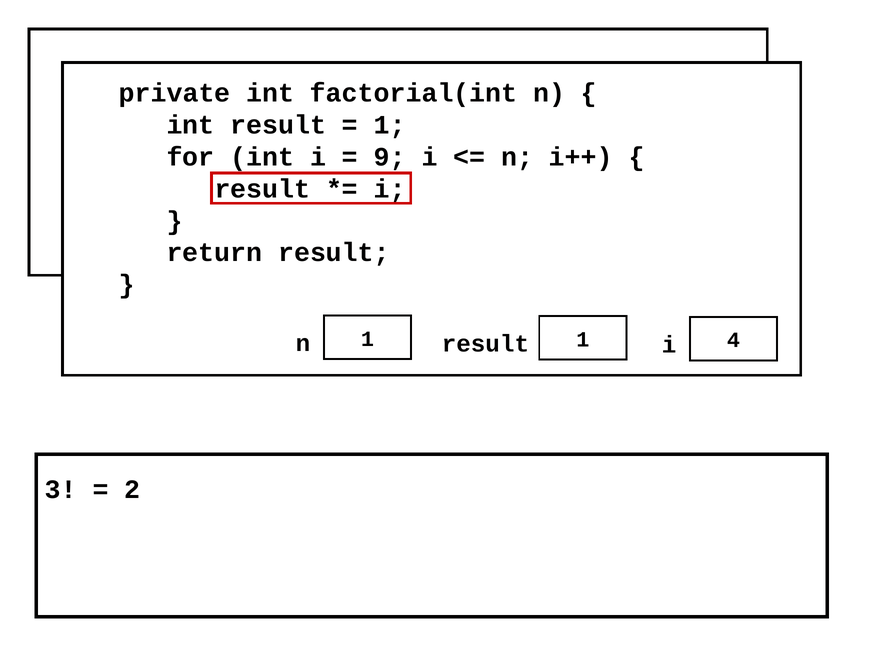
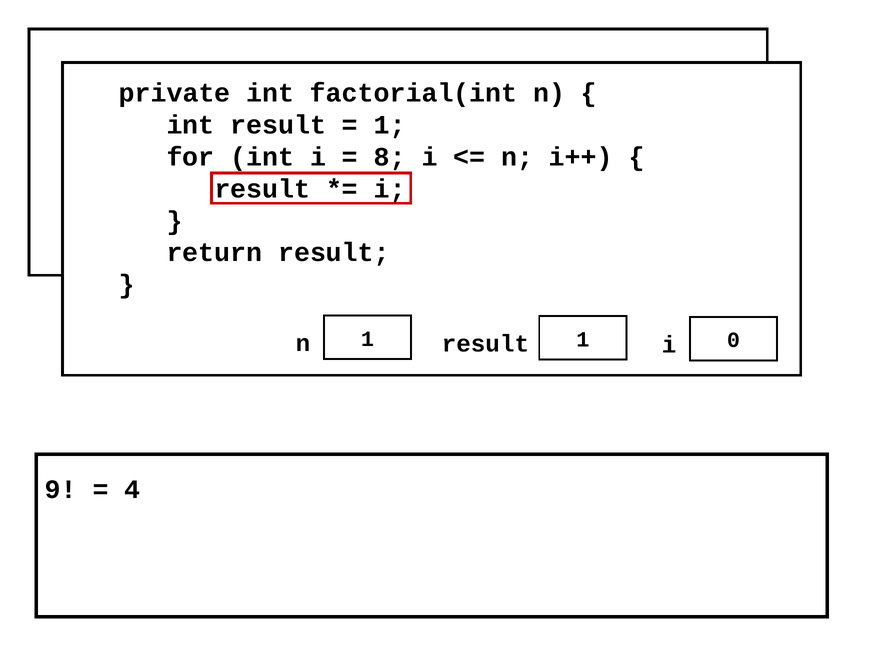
9: 9 -> 8
n 4: 4 -> 0
3: 3 -> 9
2: 2 -> 4
